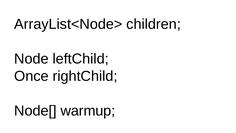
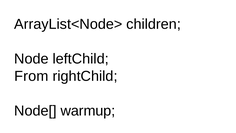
Once: Once -> From
